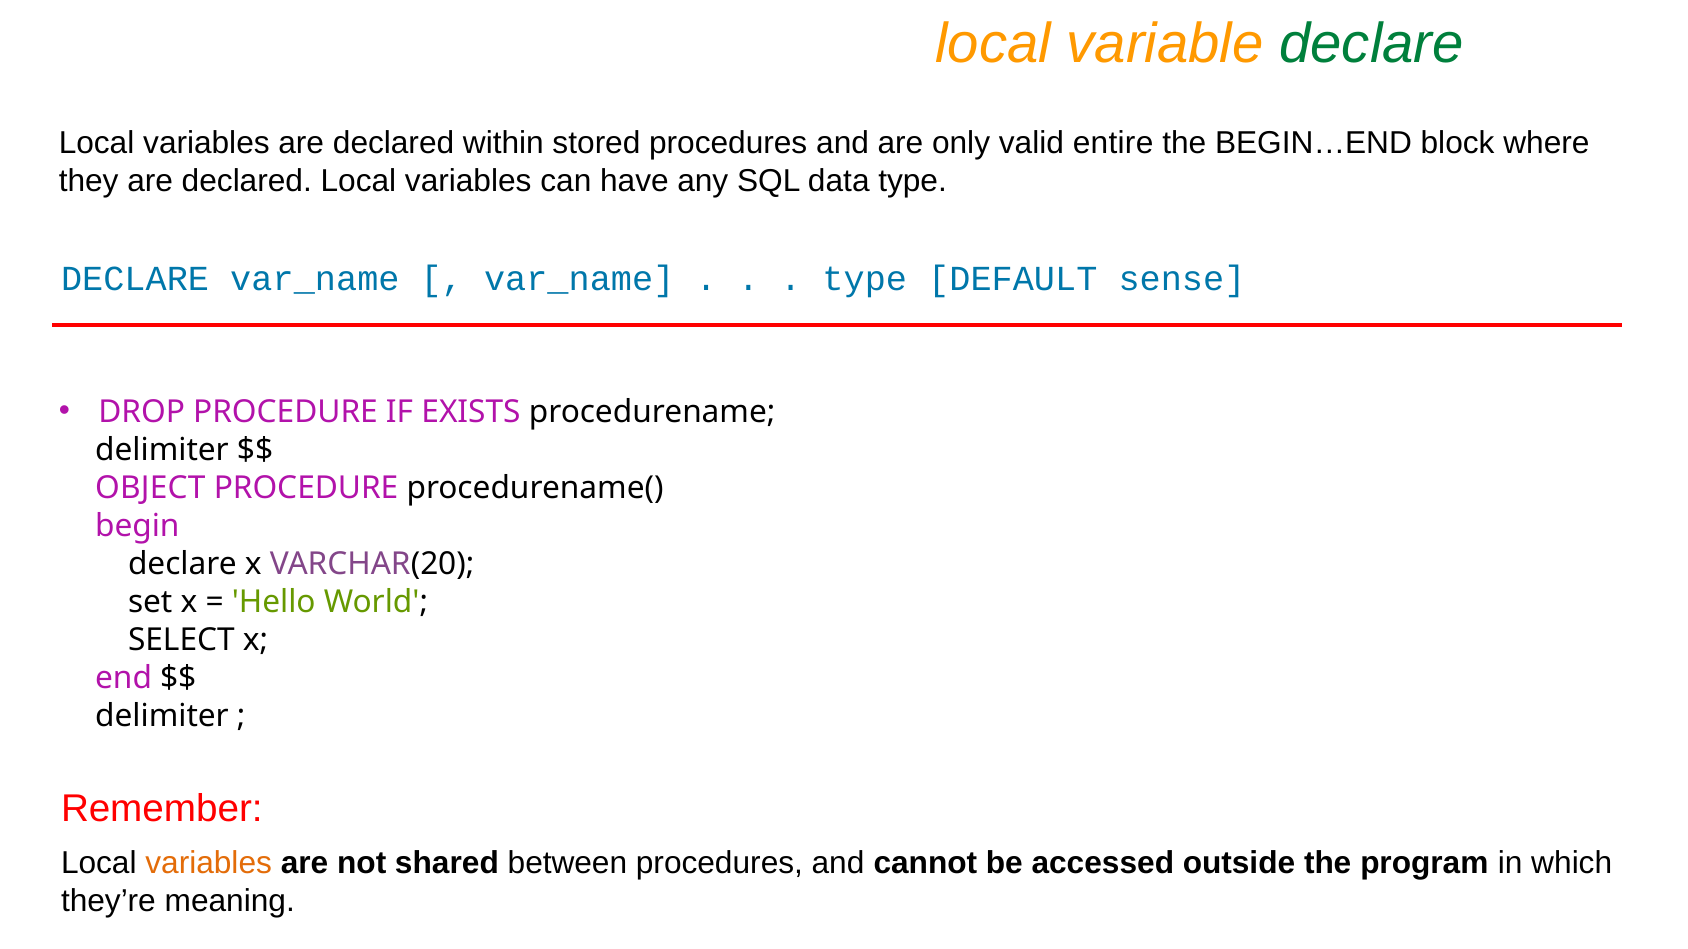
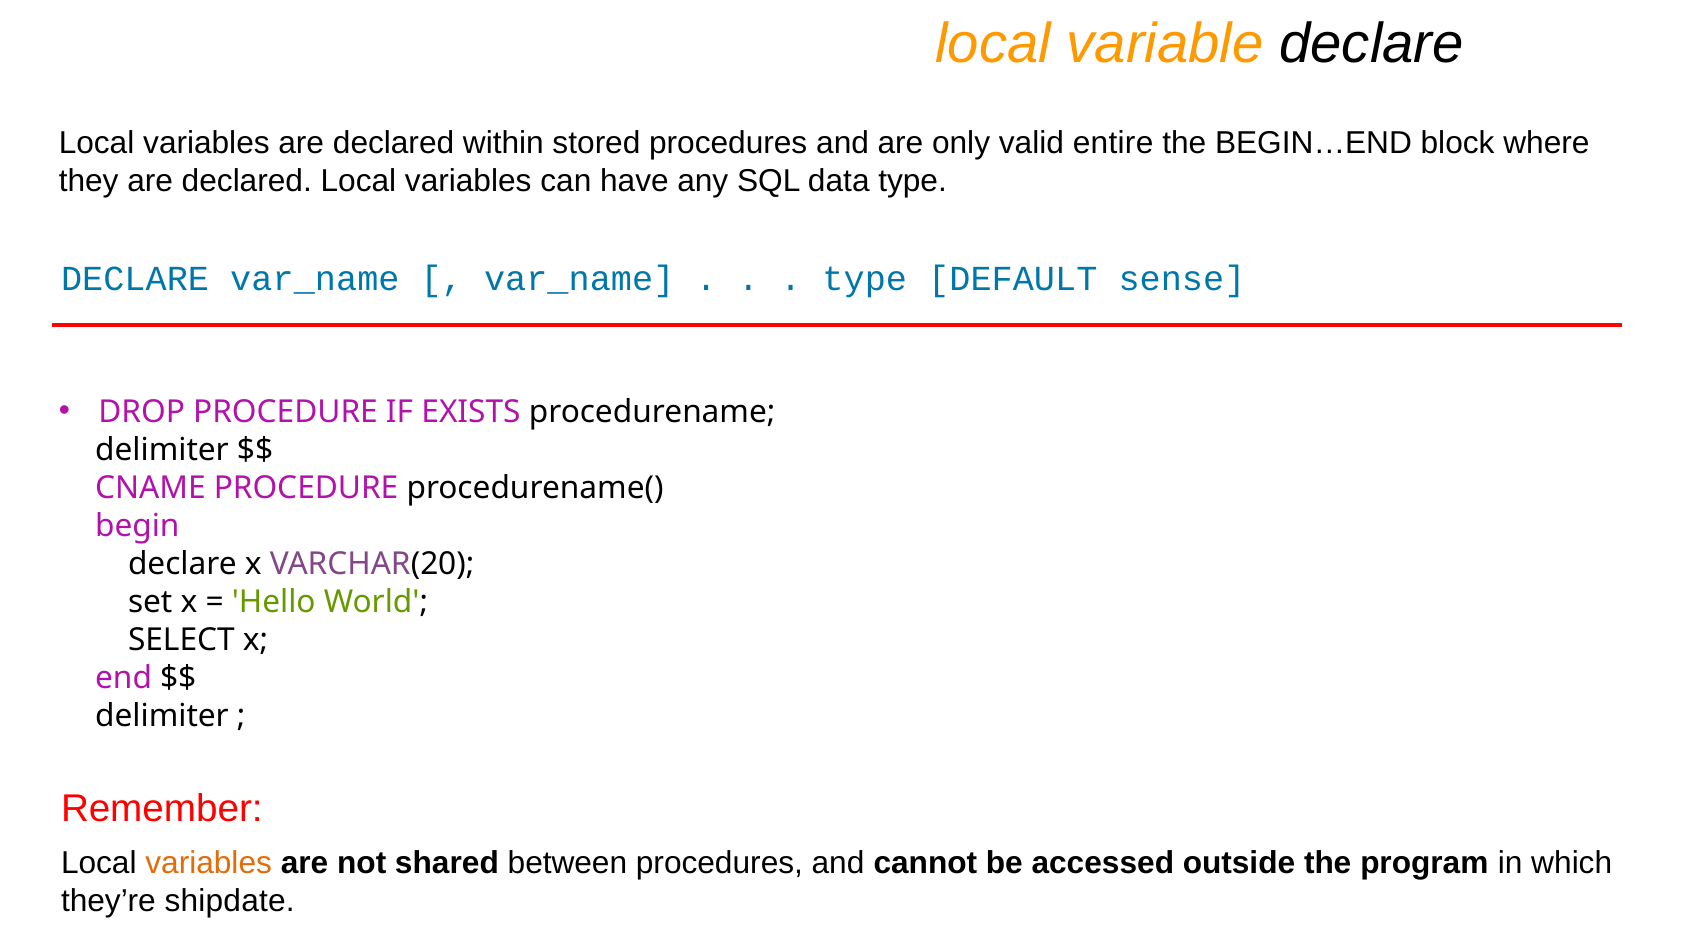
declare at (1372, 44) colour: green -> black
OBJECT: OBJECT -> CNAME
meaning: meaning -> shipdate
